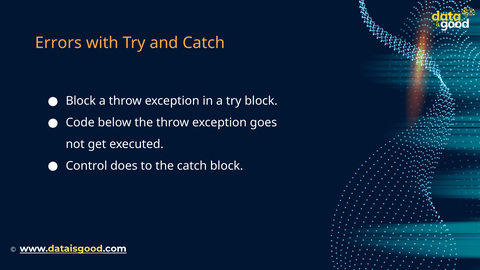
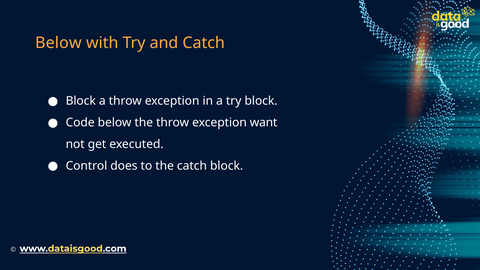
Errors at (58, 43): Errors -> Below
goes: goes -> want
